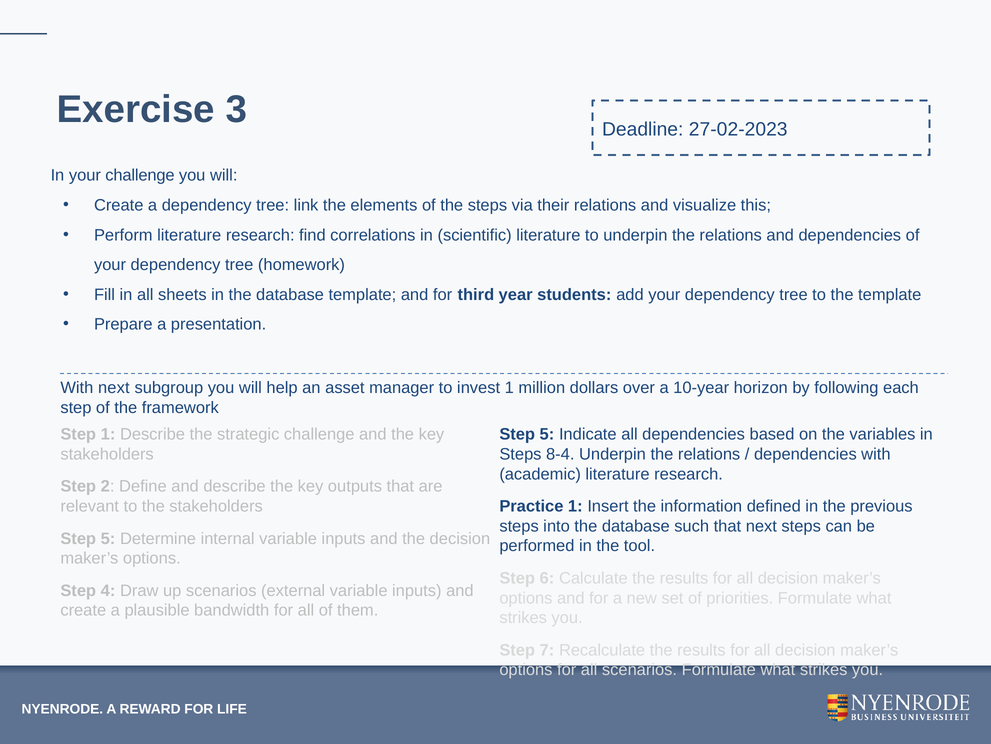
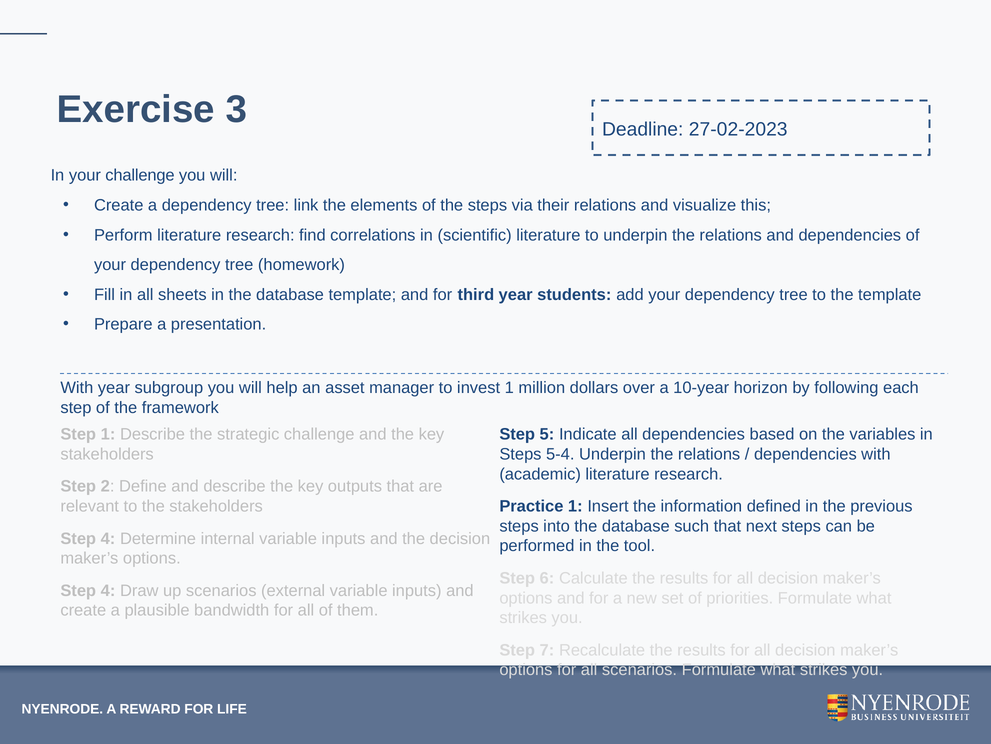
With next: next -> year
8-4: 8-4 -> 5-4
5 at (108, 538): 5 -> 4
